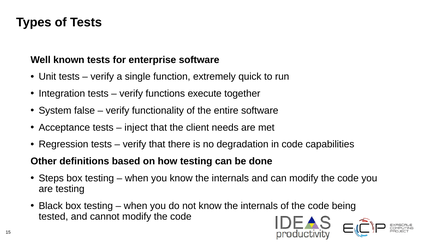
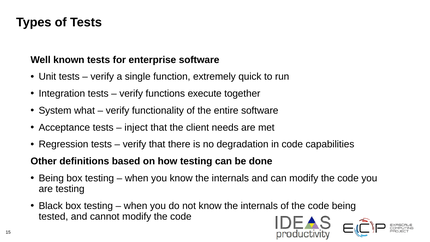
false: false -> what
Steps at (51, 178): Steps -> Being
